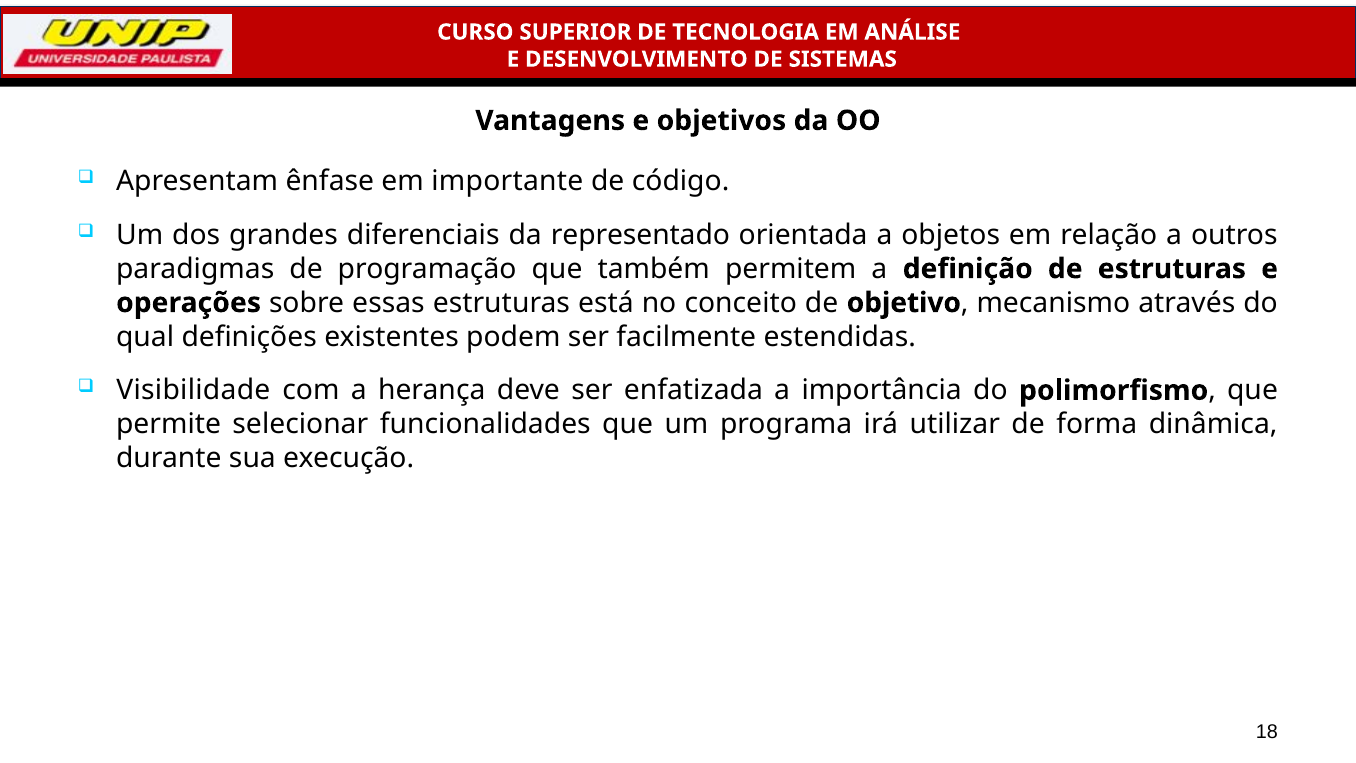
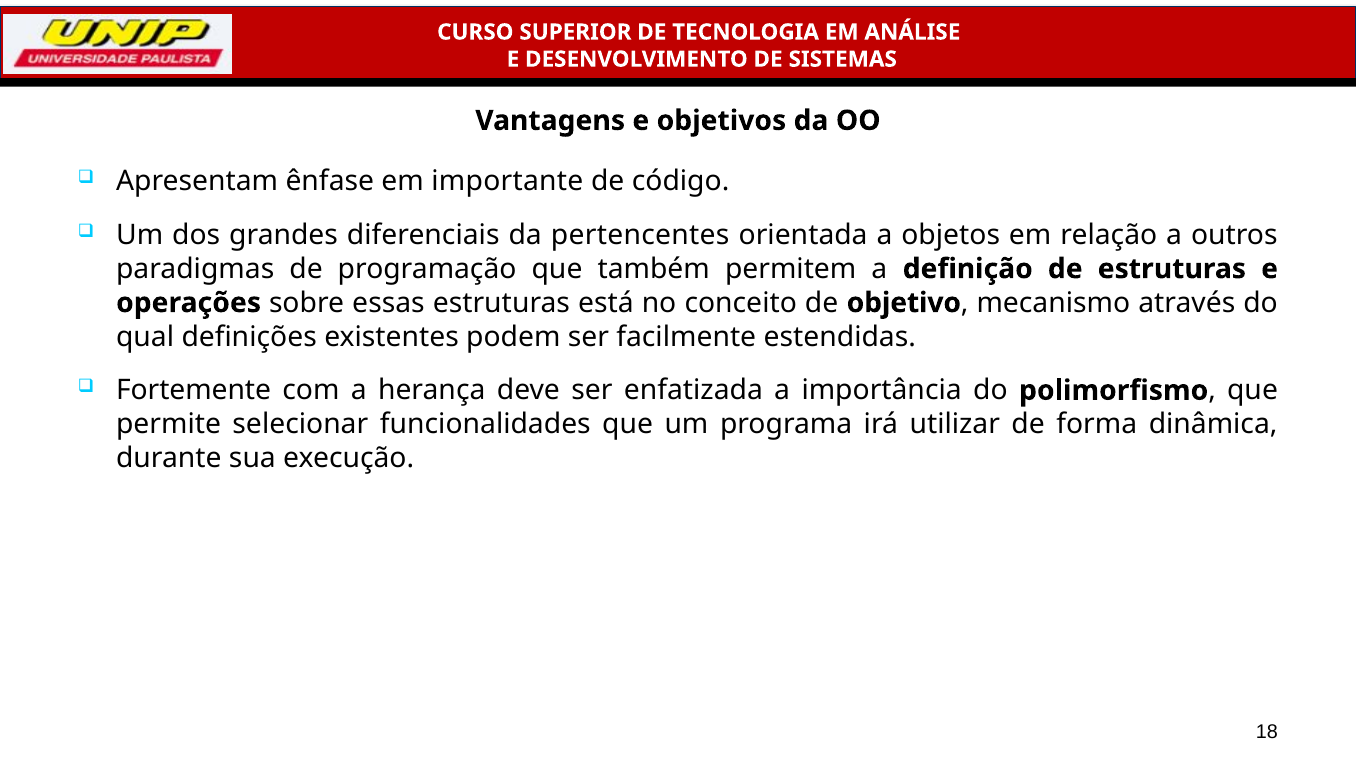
representado: representado -> pertencentes
Visibilidade: Visibilidade -> Fortemente
